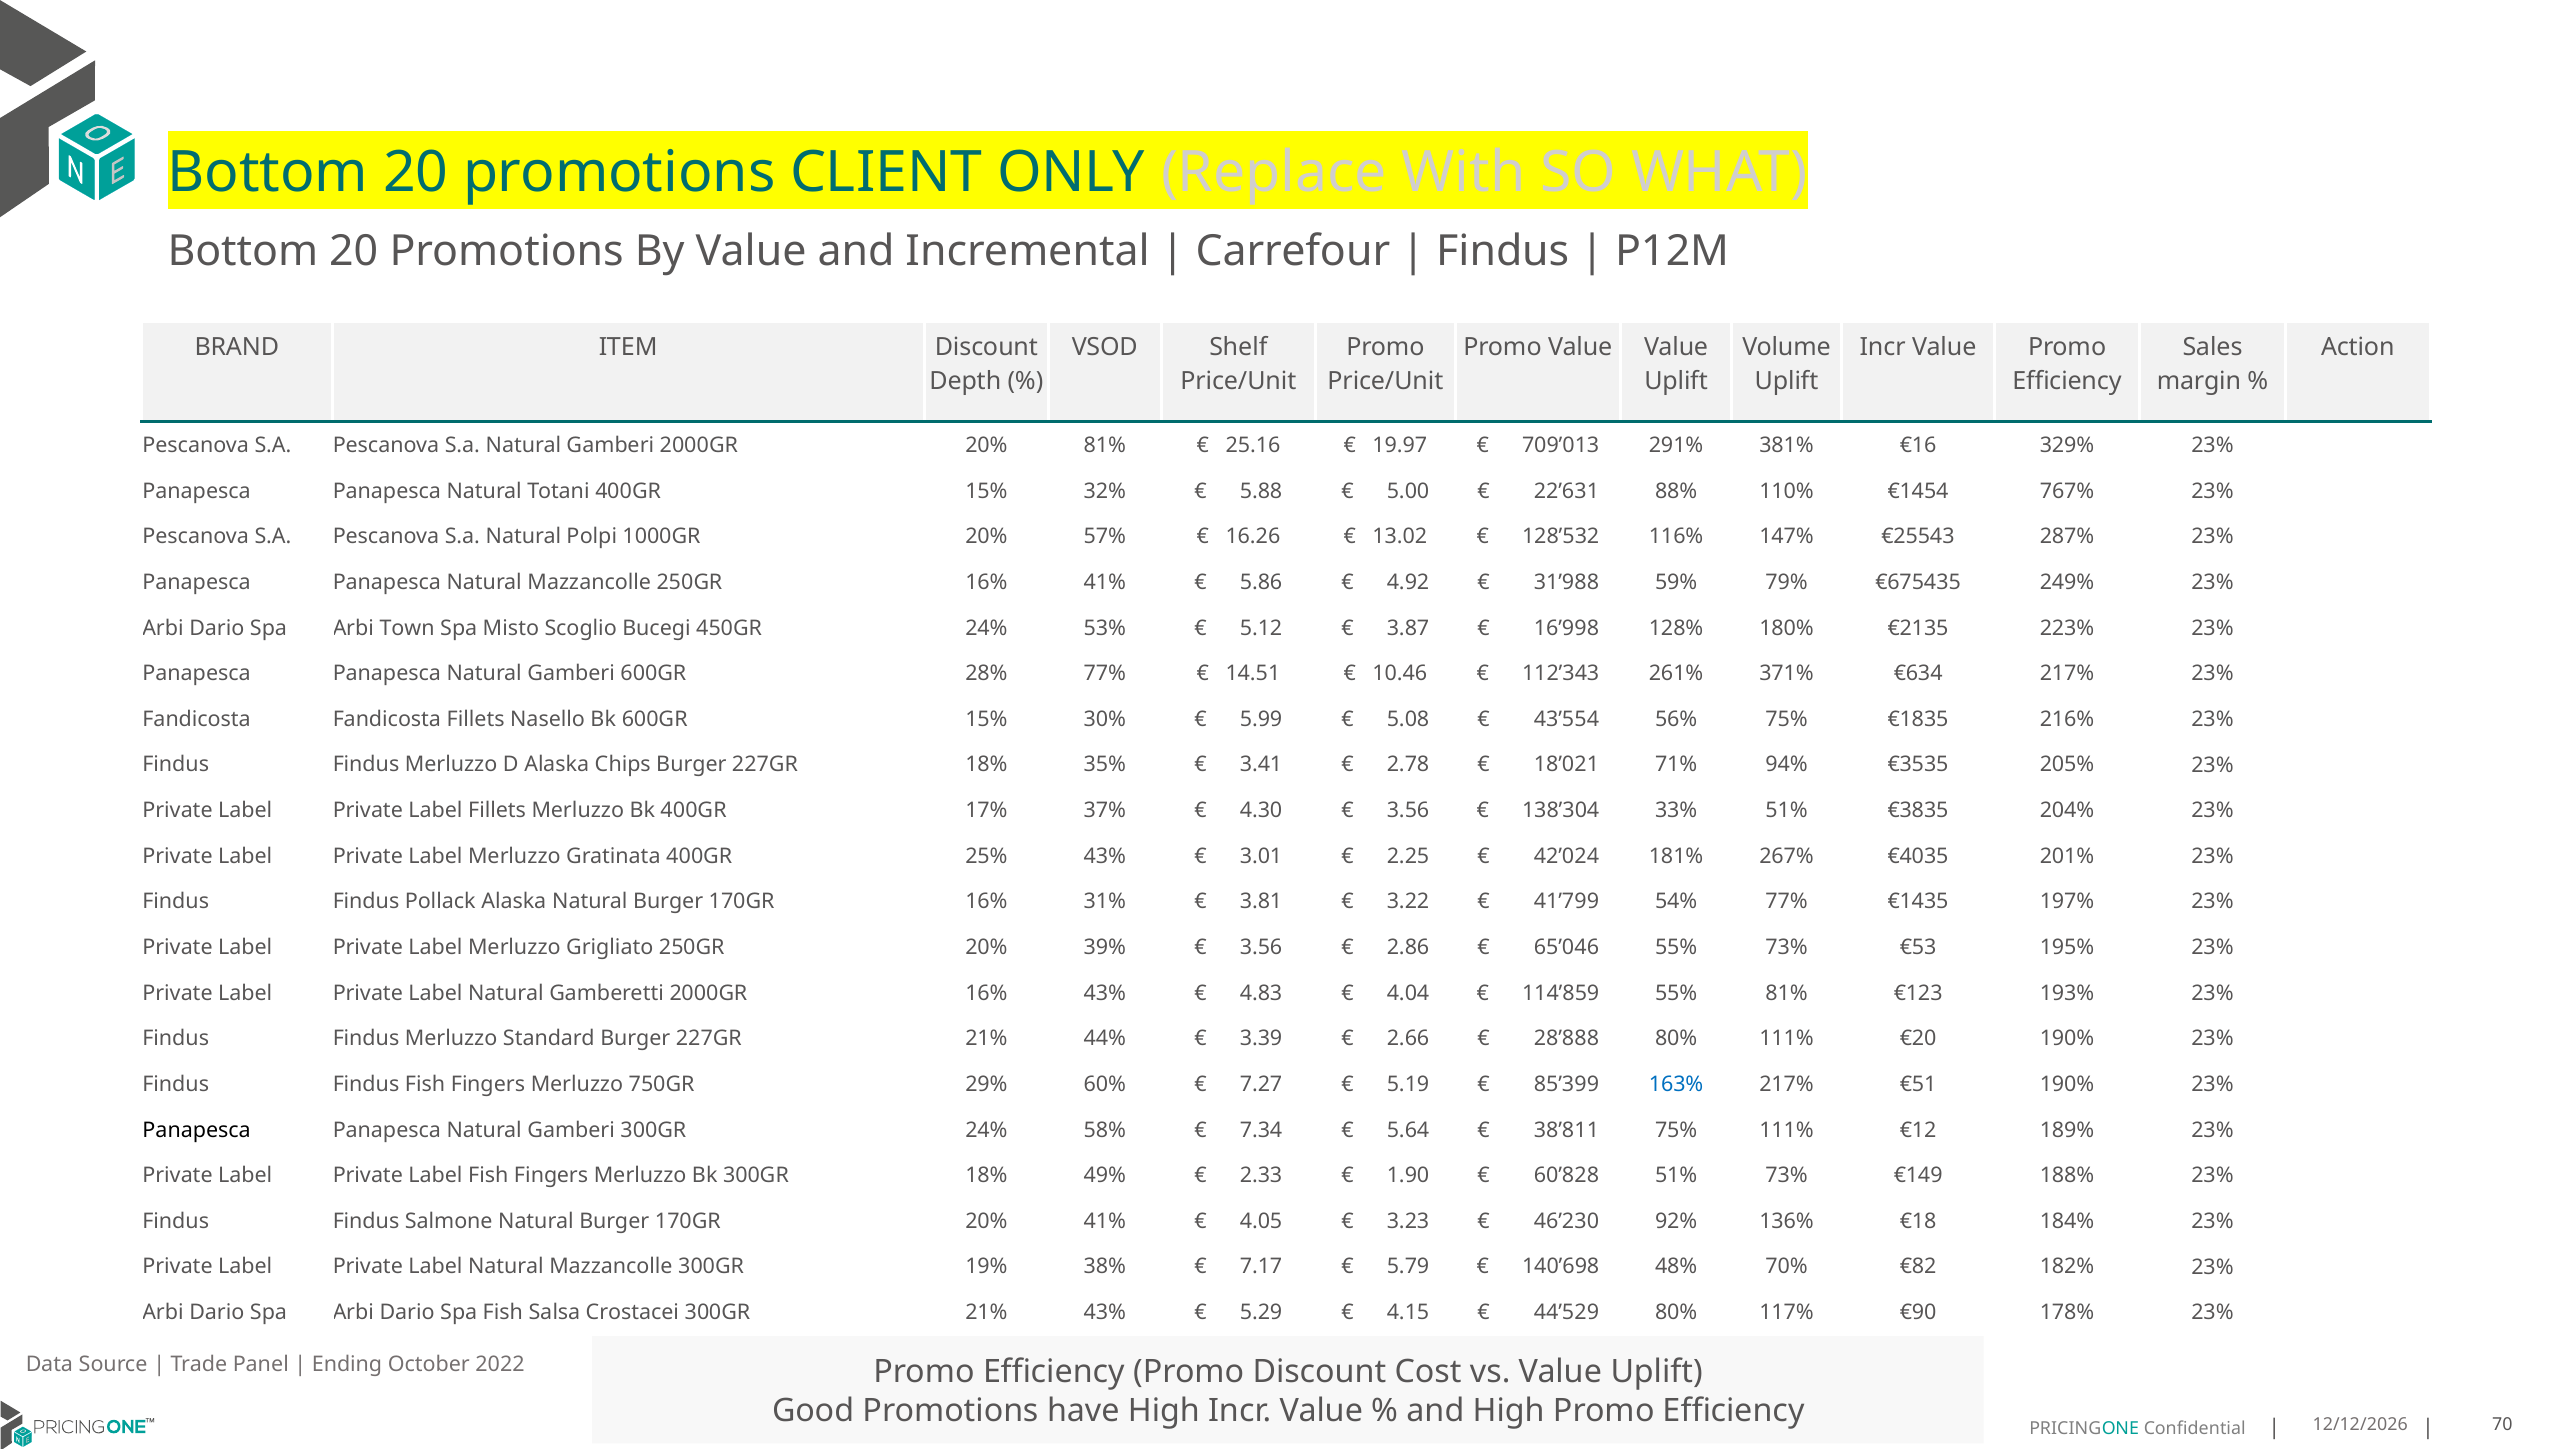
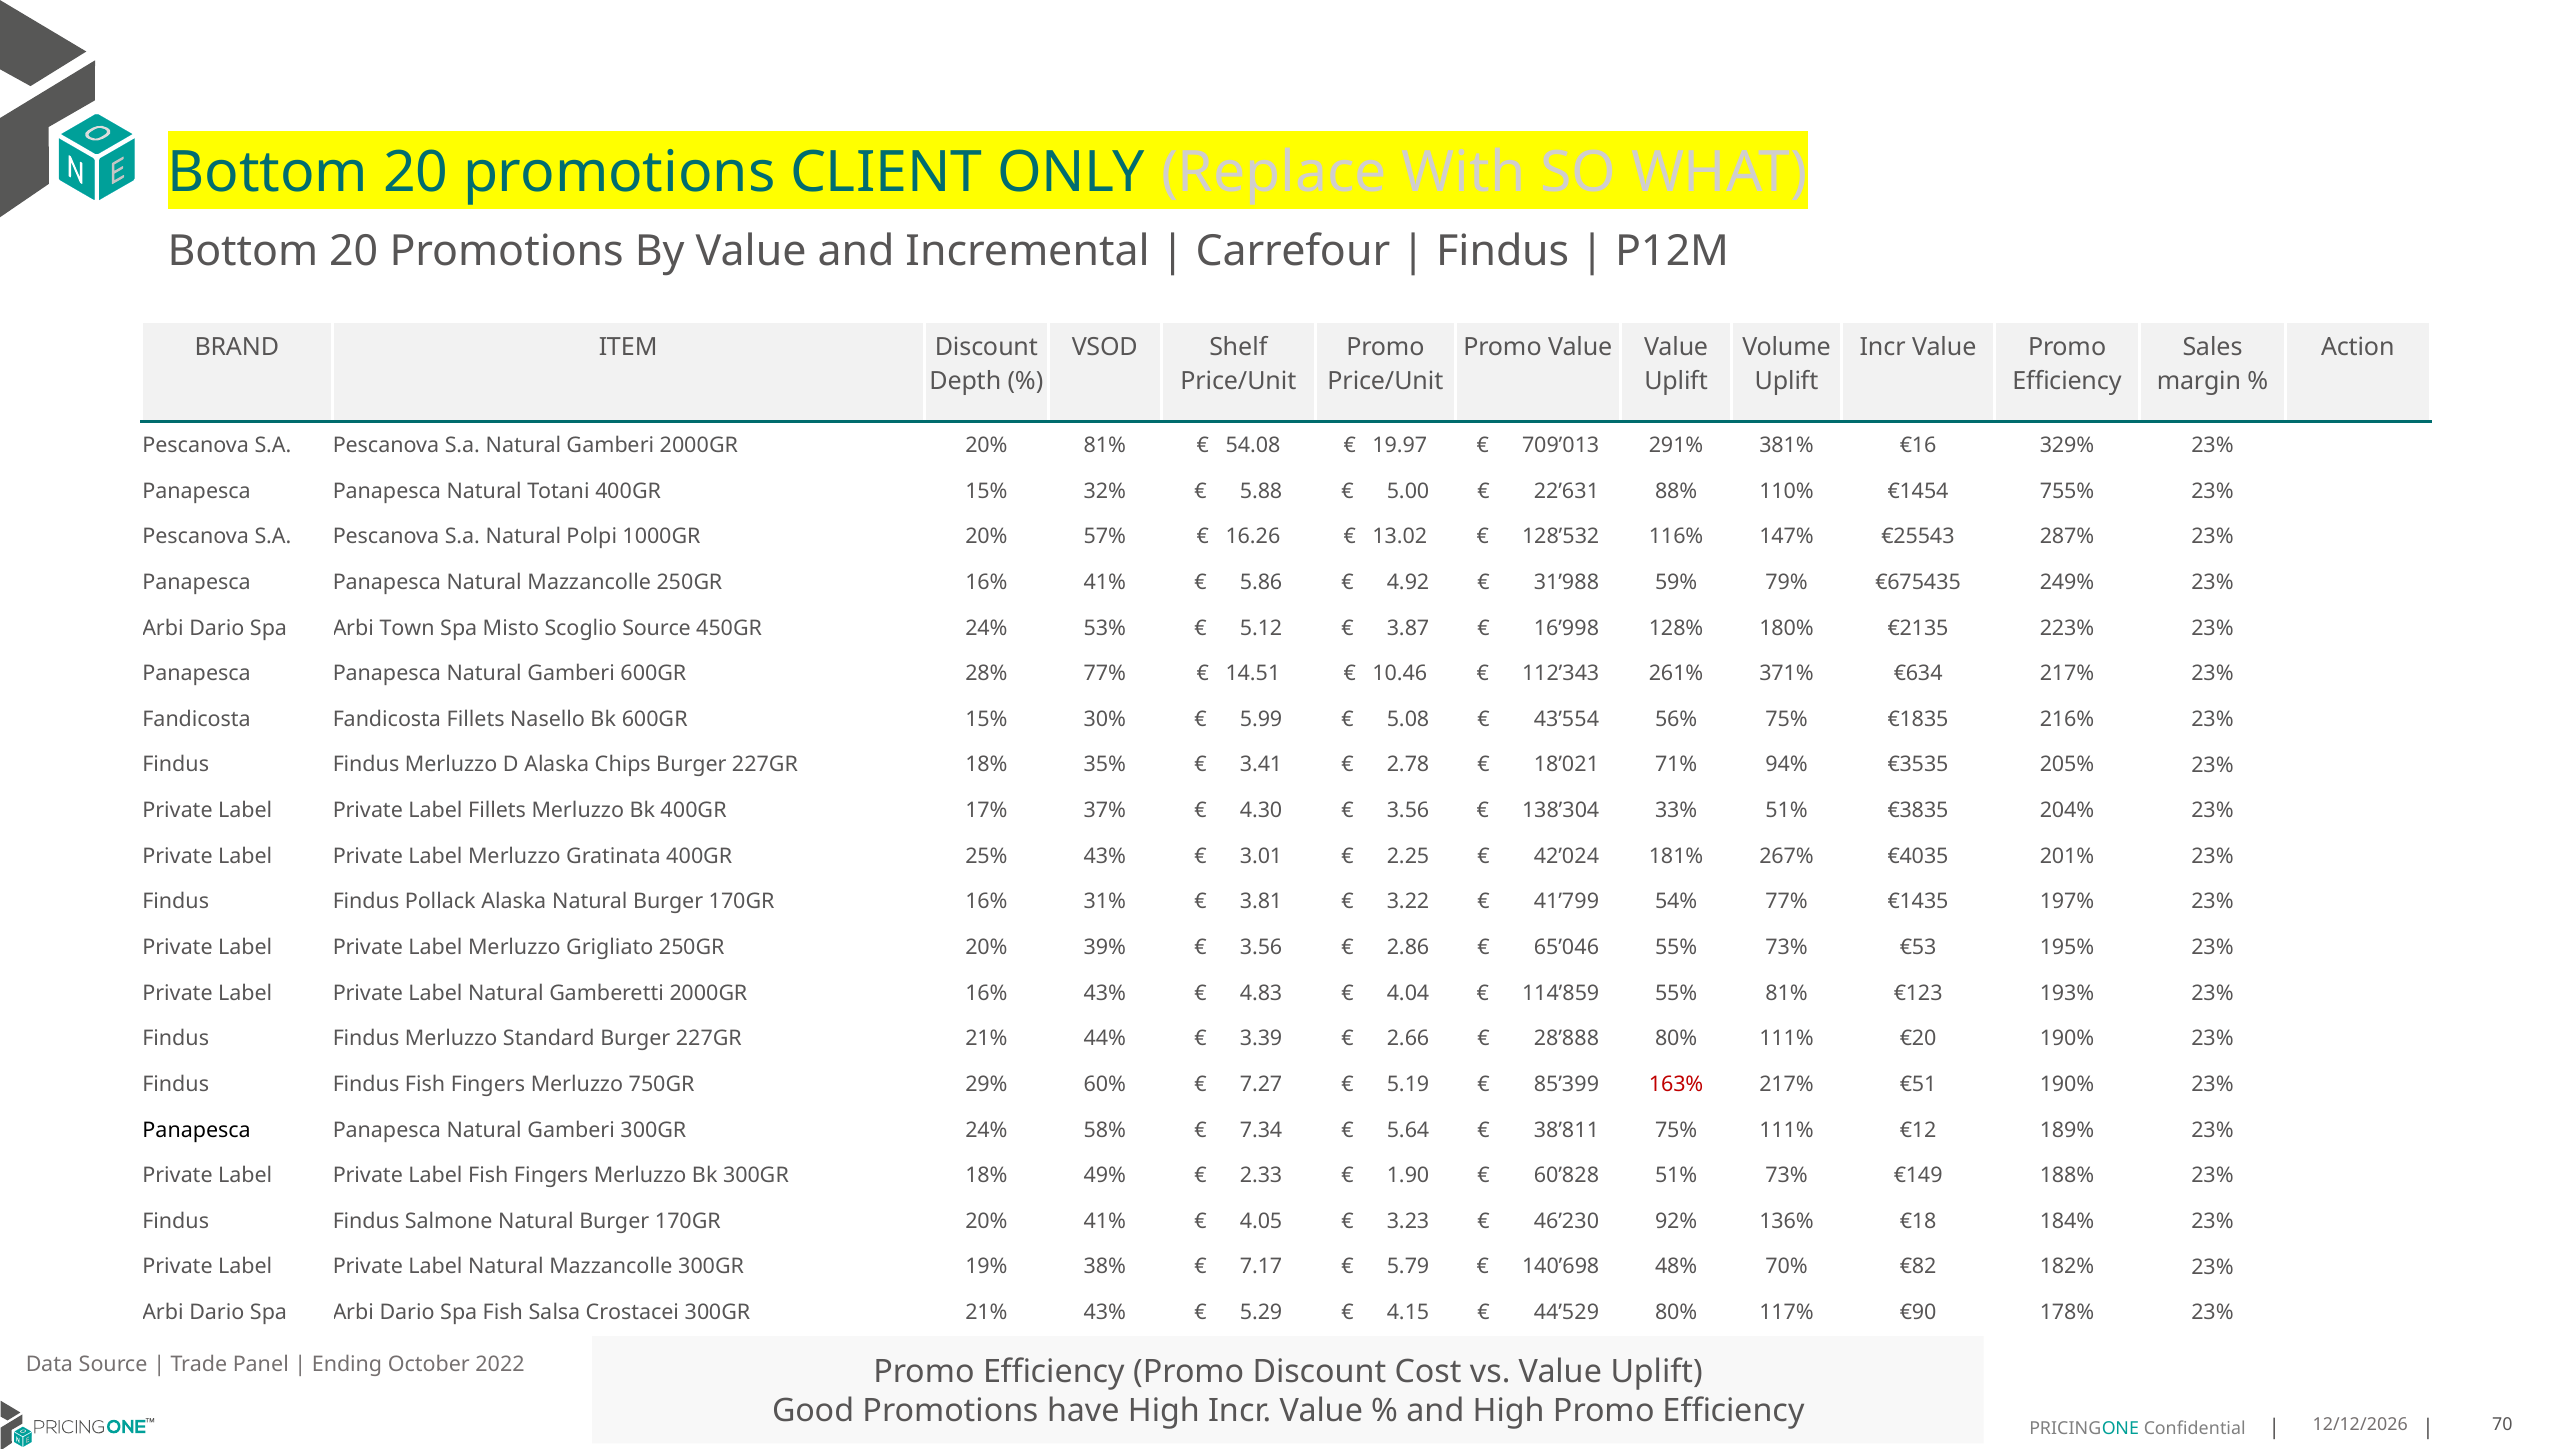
25.16: 25.16 -> 54.08
767%: 767% -> 755%
Scoglio Bucegi: Bucegi -> Source
163% colour: blue -> red
